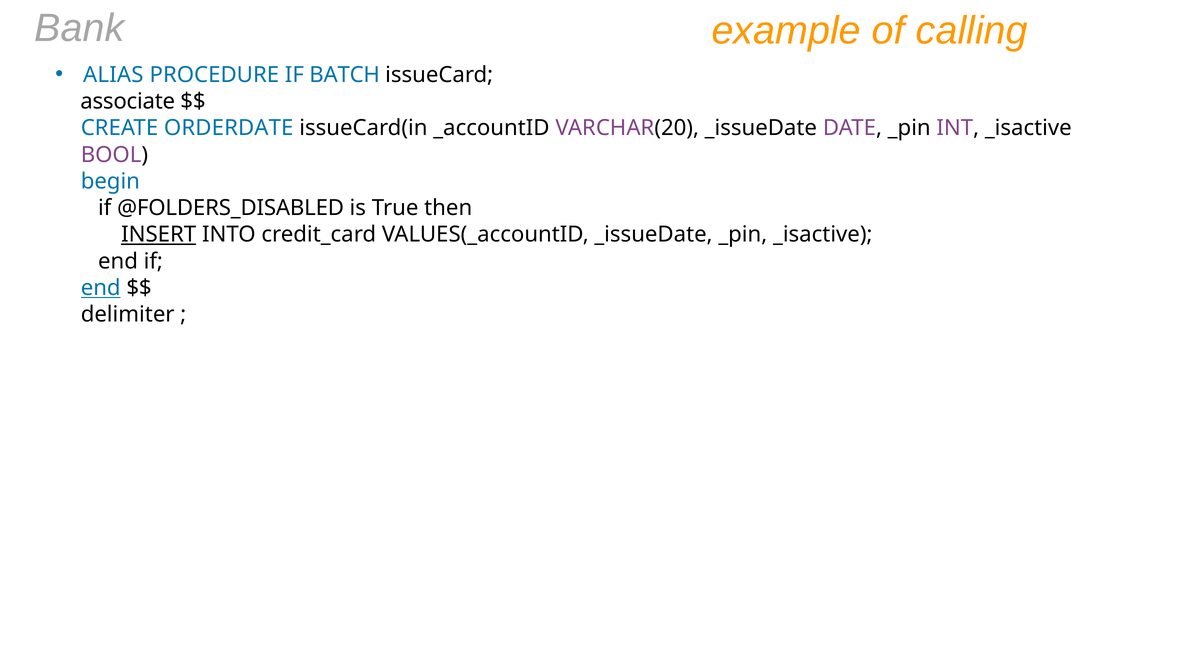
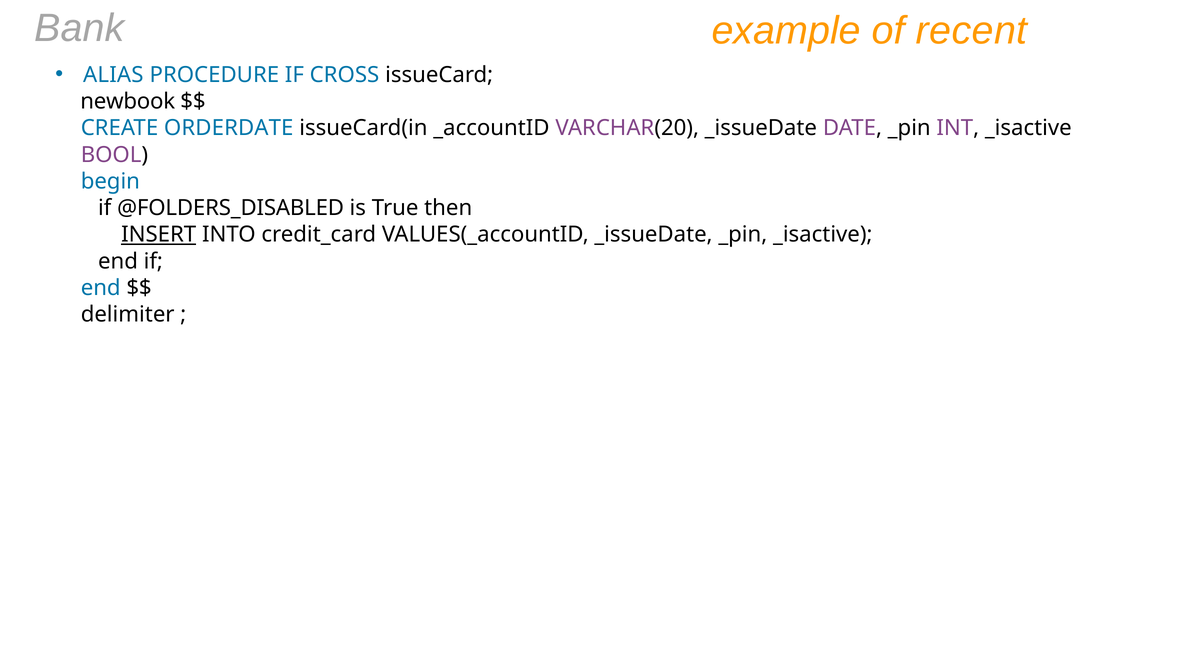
calling: calling -> recent
BATCH: BATCH -> CROSS
associate: associate -> newbook
end at (101, 288) underline: present -> none
